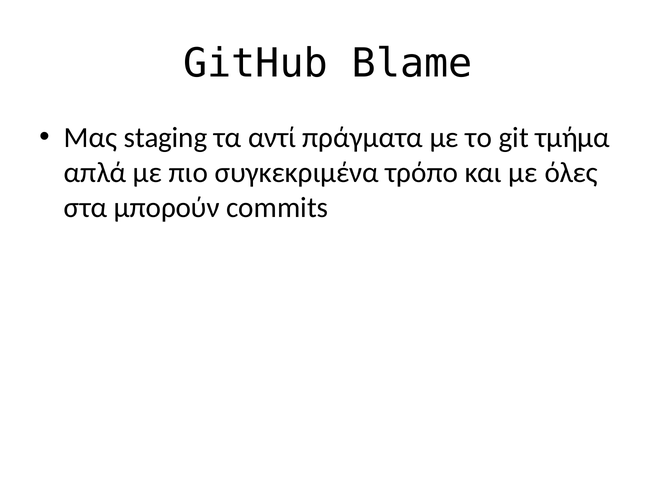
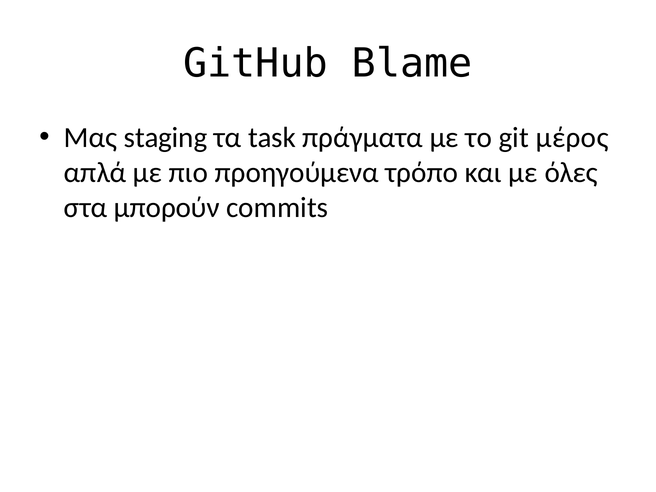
αντί: αντί -> task
τμήμα: τμήμα -> μέρος
συγκεκριμένα: συγκεκριμένα -> προηγούμενα
